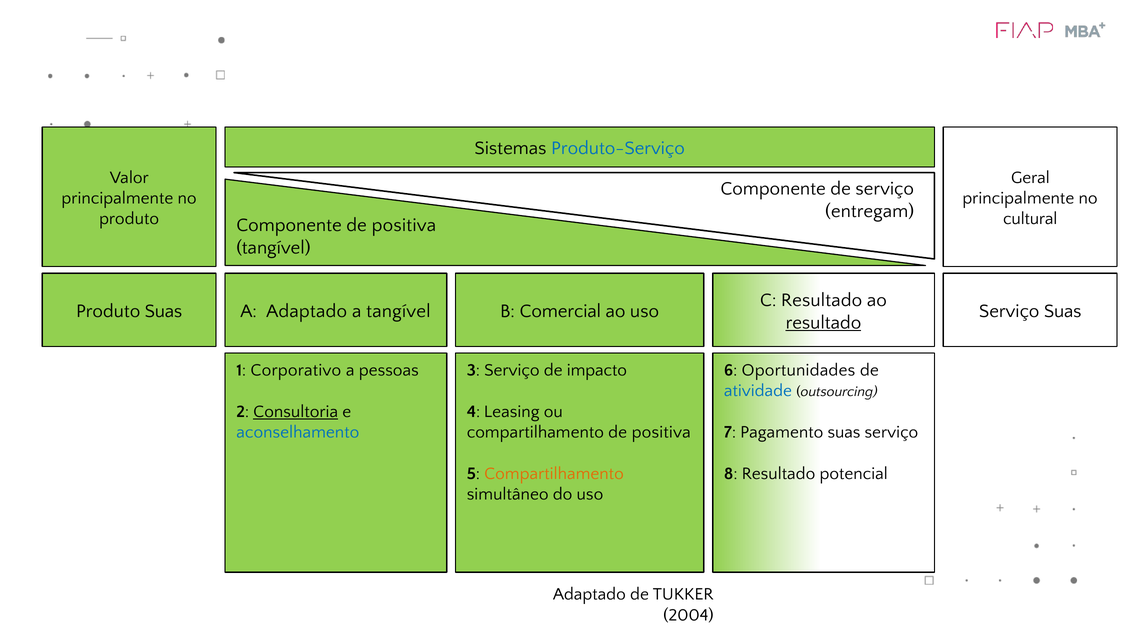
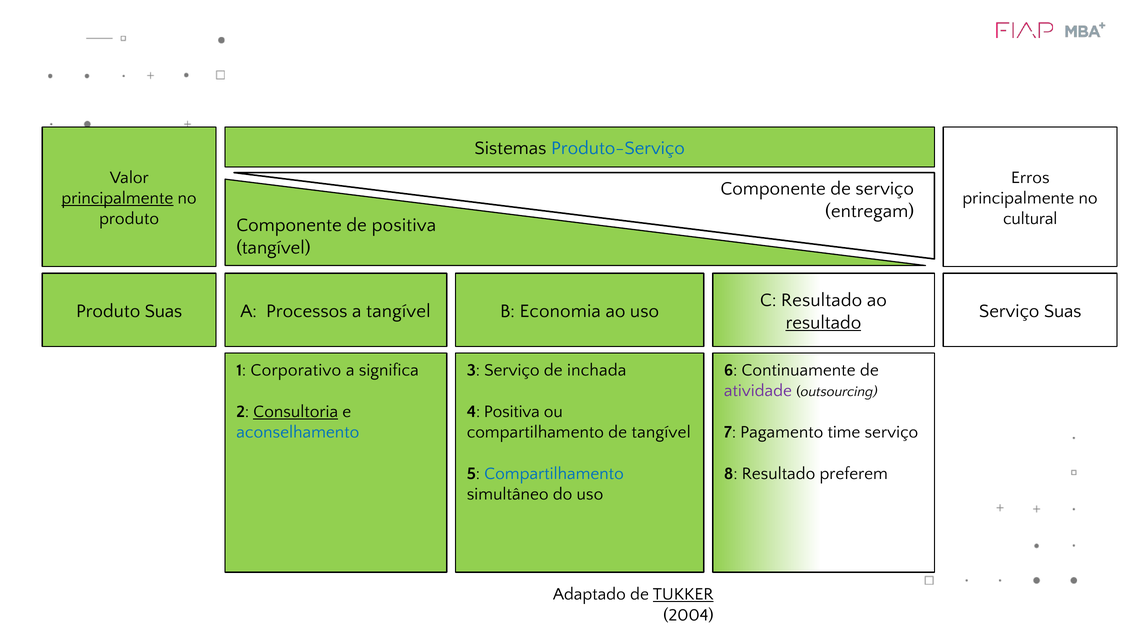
Geral: Geral -> Erros
principalmente at (117, 198) underline: none -> present
A Adaptado: Adaptado -> Processos
Comercial: Comercial -> Economia
pessoas: pessoas -> significa
impacto: impacto -> inchada
Oportunidades: Oportunidades -> Continuamente
atividade colour: blue -> purple
4 Leasing: Leasing -> Positiva
compartilhamento de positiva: positiva -> tangível
Pagamento suas: suas -> time
Compartilhamento at (554, 474) colour: orange -> blue
potencial: potencial -> preferem
TUKKER underline: none -> present
